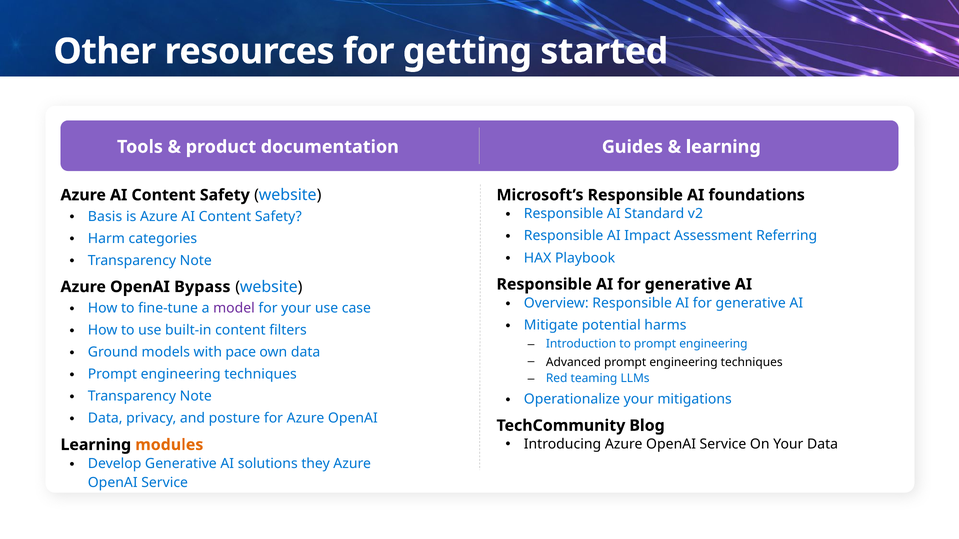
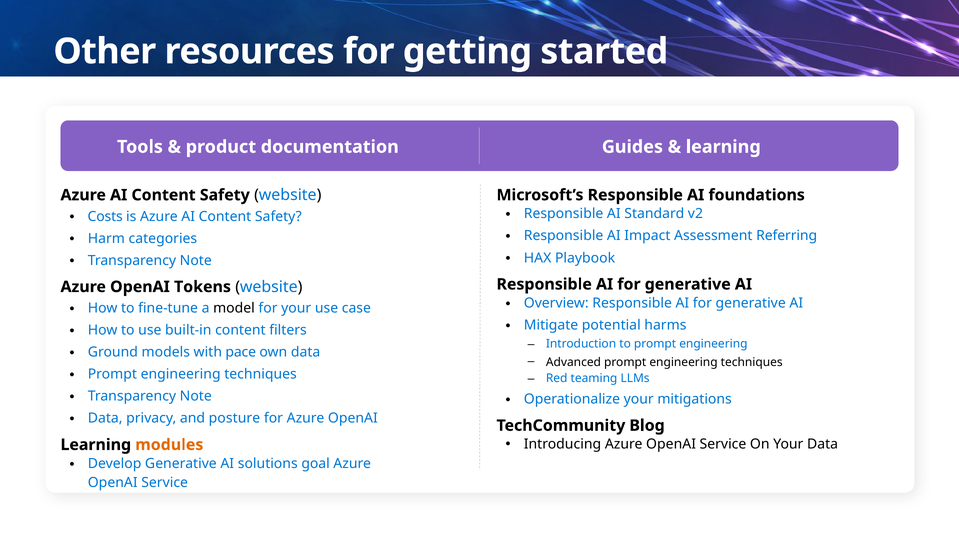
Basis: Basis -> Costs
Bypass: Bypass -> Tokens
model colour: purple -> black
they: they -> goal
